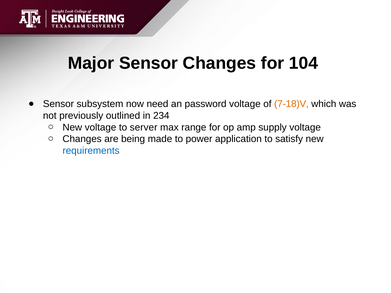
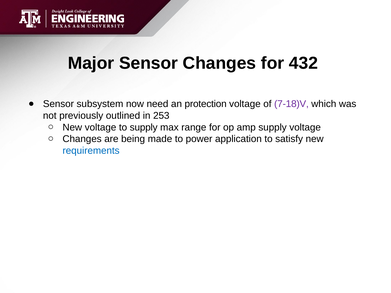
104: 104 -> 432
password: password -> protection
7-18)V colour: orange -> purple
234: 234 -> 253
to server: server -> supply
